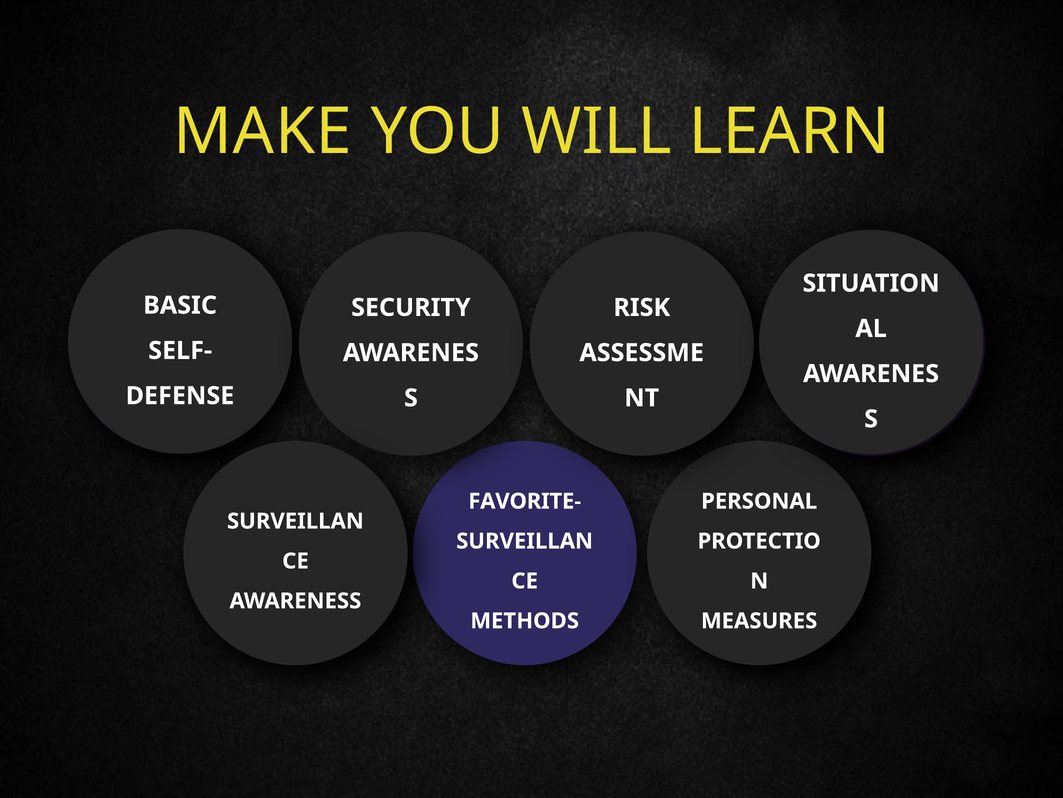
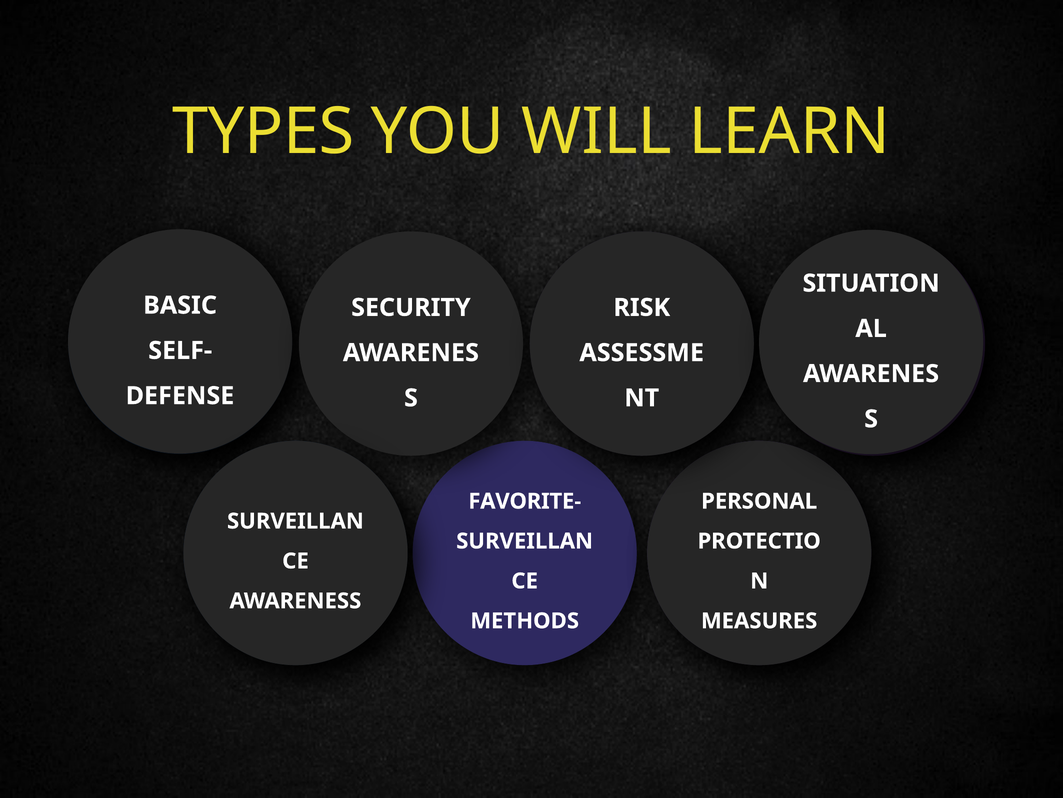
MAKE: MAKE -> TYPES
